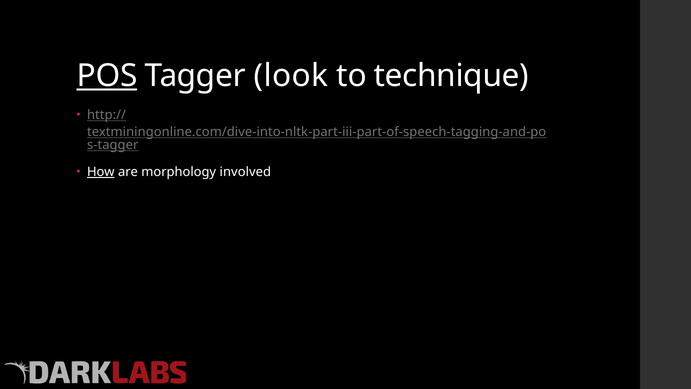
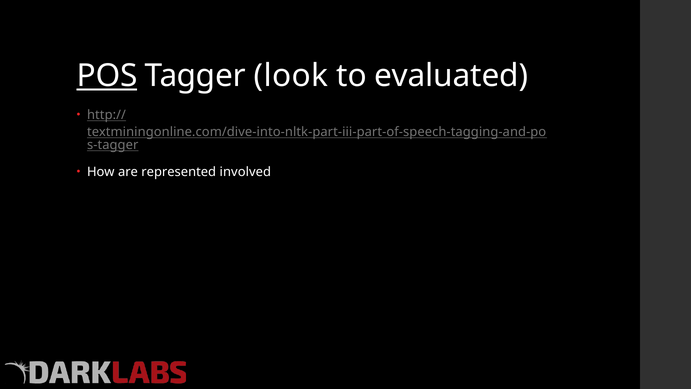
technique: technique -> evaluated
How underline: present -> none
morphology: morphology -> represented
